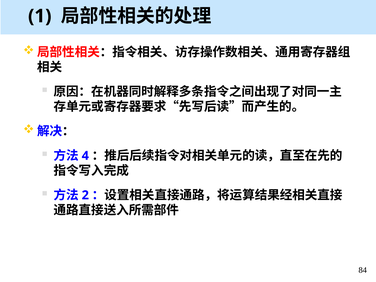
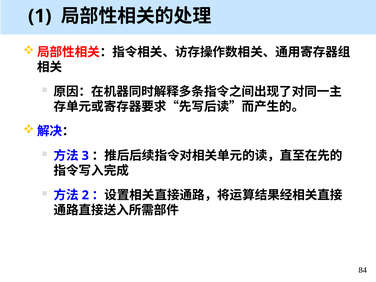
4: 4 -> 3
